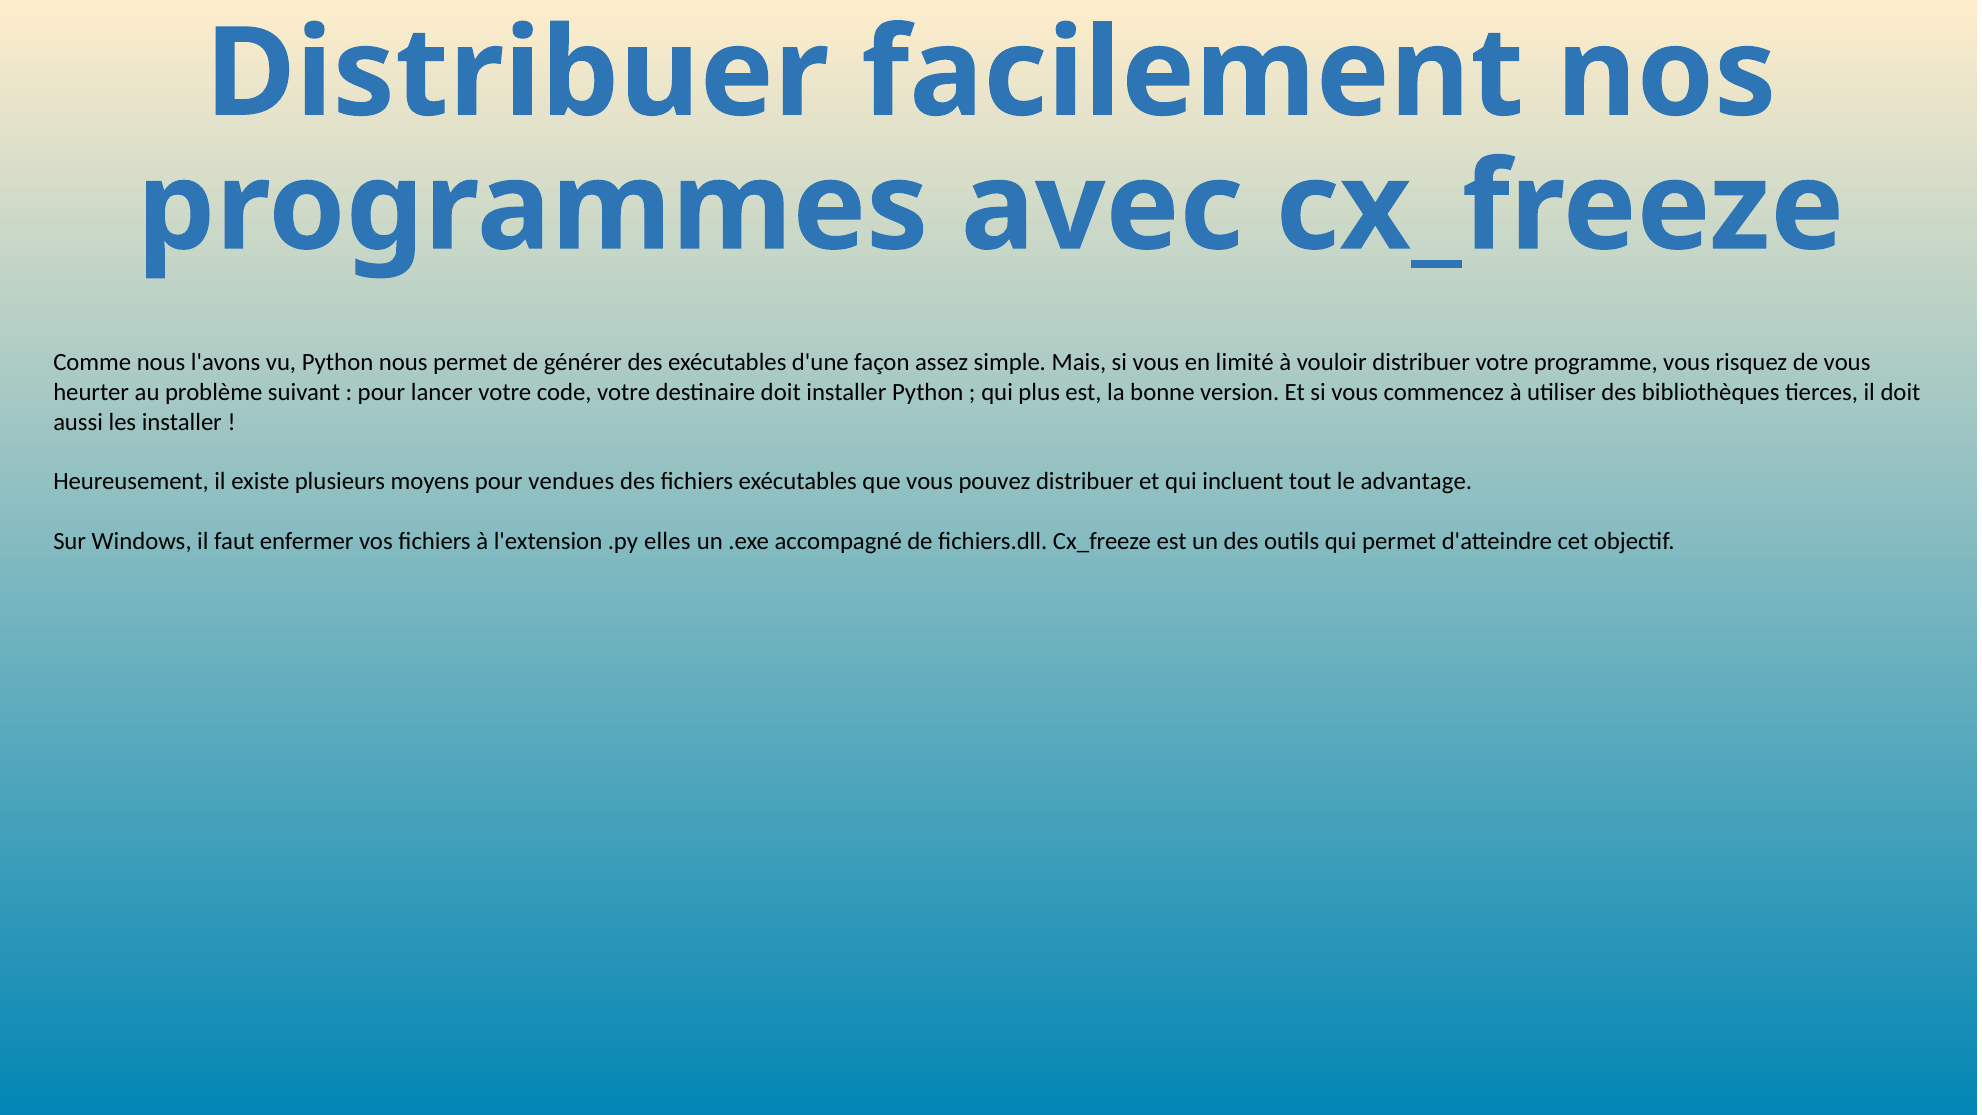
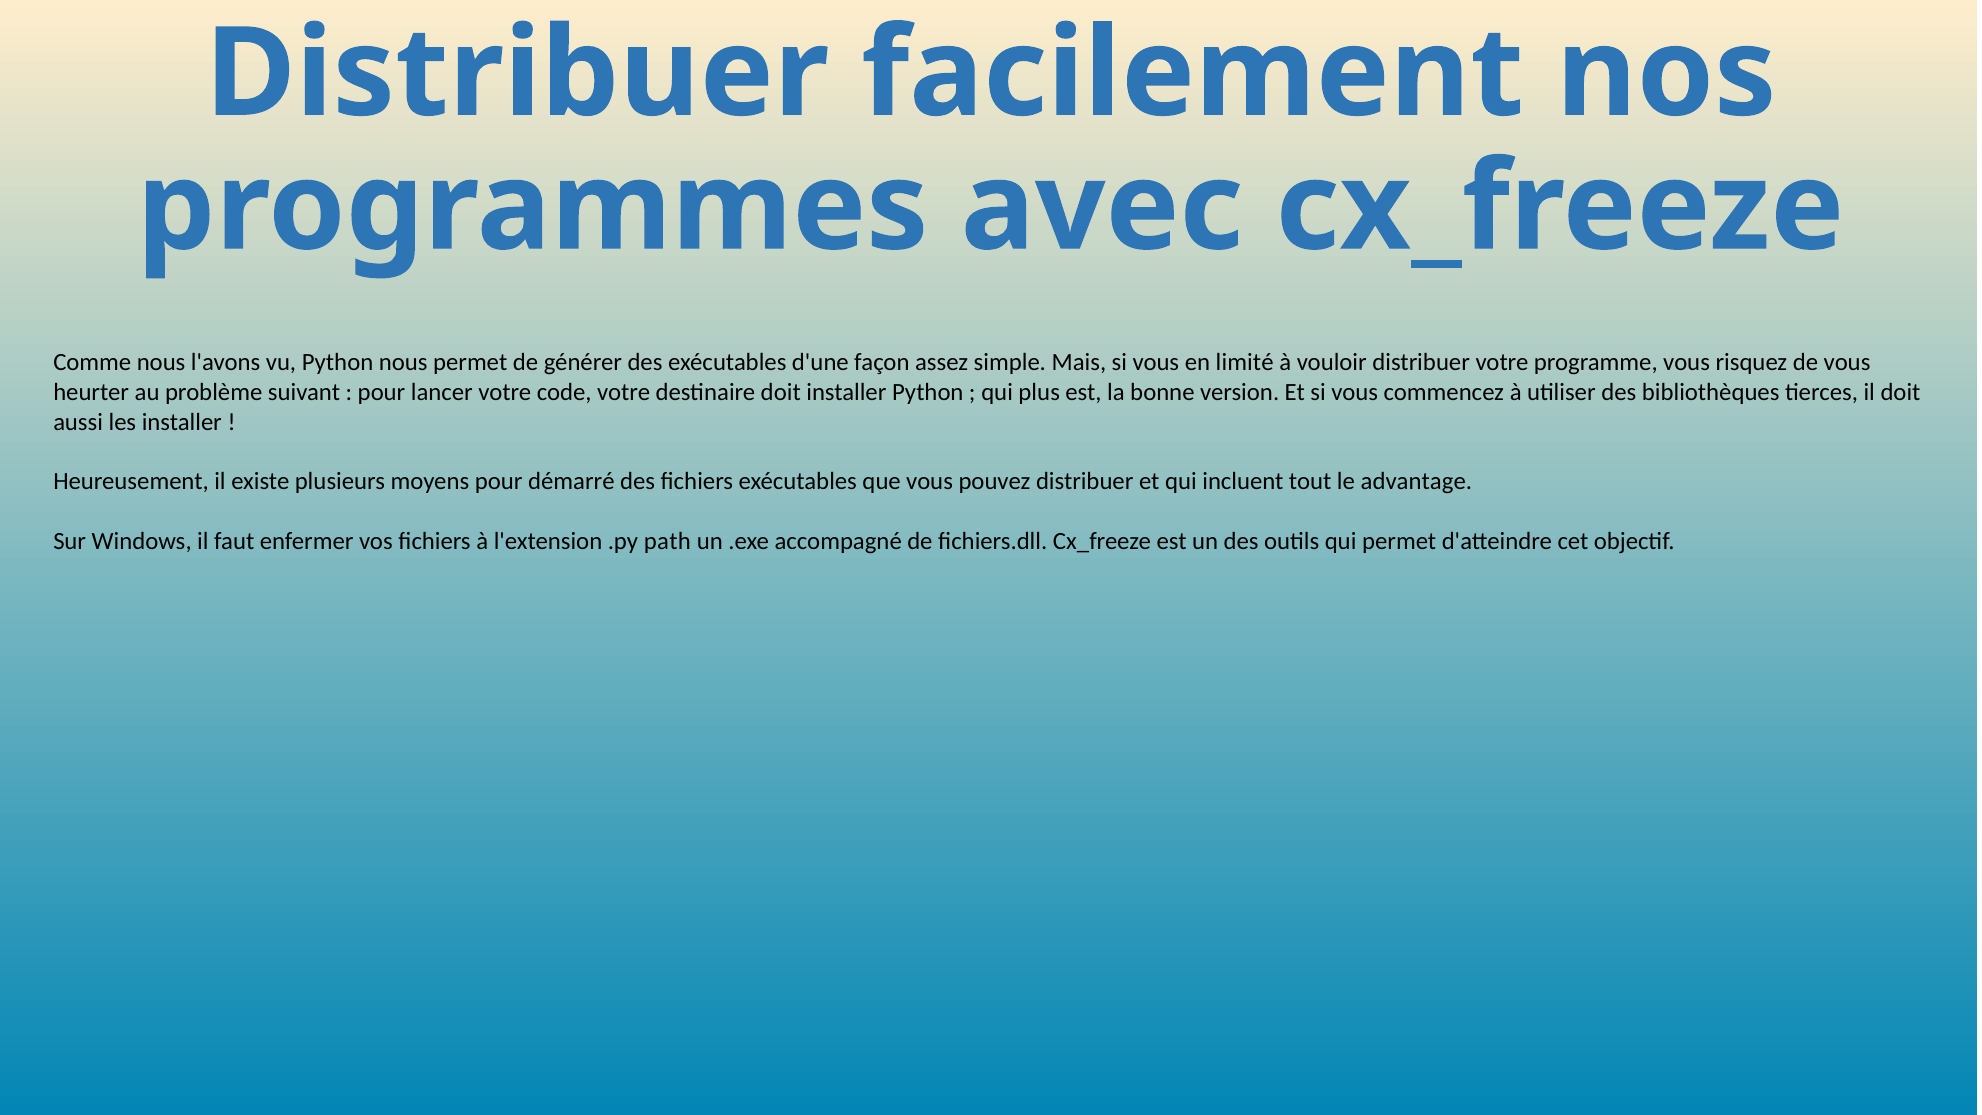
vendues: vendues -> démarré
elles: elles -> path
